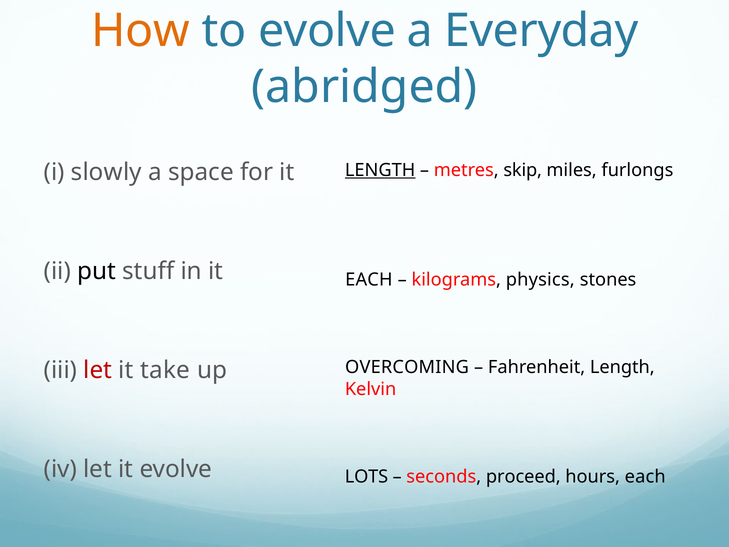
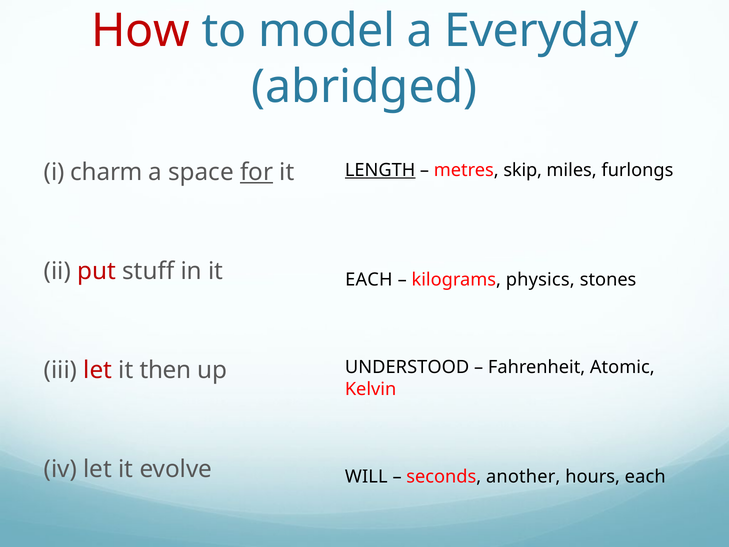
How colour: orange -> red
to evolve: evolve -> model
slowly: slowly -> charm
for underline: none -> present
put colour: black -> red
OVERCOMING: OVERCOMING -> UNDERSTOOD
Fahrenheit Length: Length -> Atomic
take: take -> then
LOTS: LOTS -> WILL
proceed: proceed -> another
